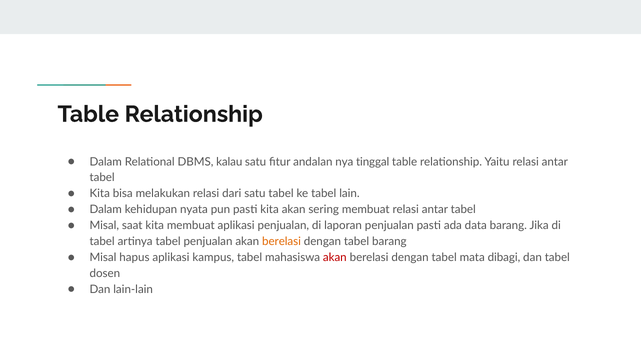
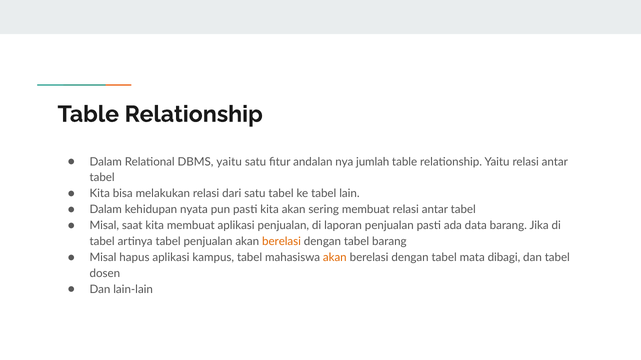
DBMS kalau: kalau -> yaitu
tinggal: tinggal -> jumlah
akan at (335, 258) colour: red -> orange
